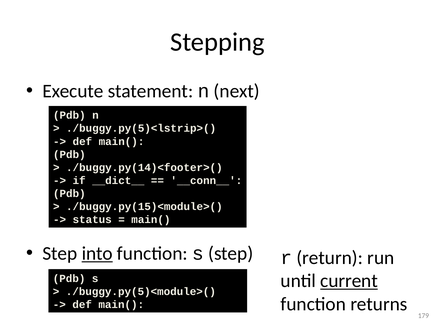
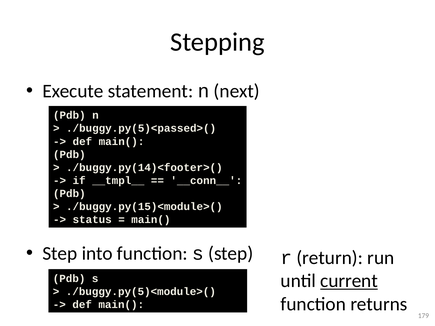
./buggy.py(5)<lstrip>(: ./buggy.py(5)<lstrip>( -> ./buggy.py(5)<passed>(
__dict__: __dict__ -> __tmpl__
into underline: present -> none
